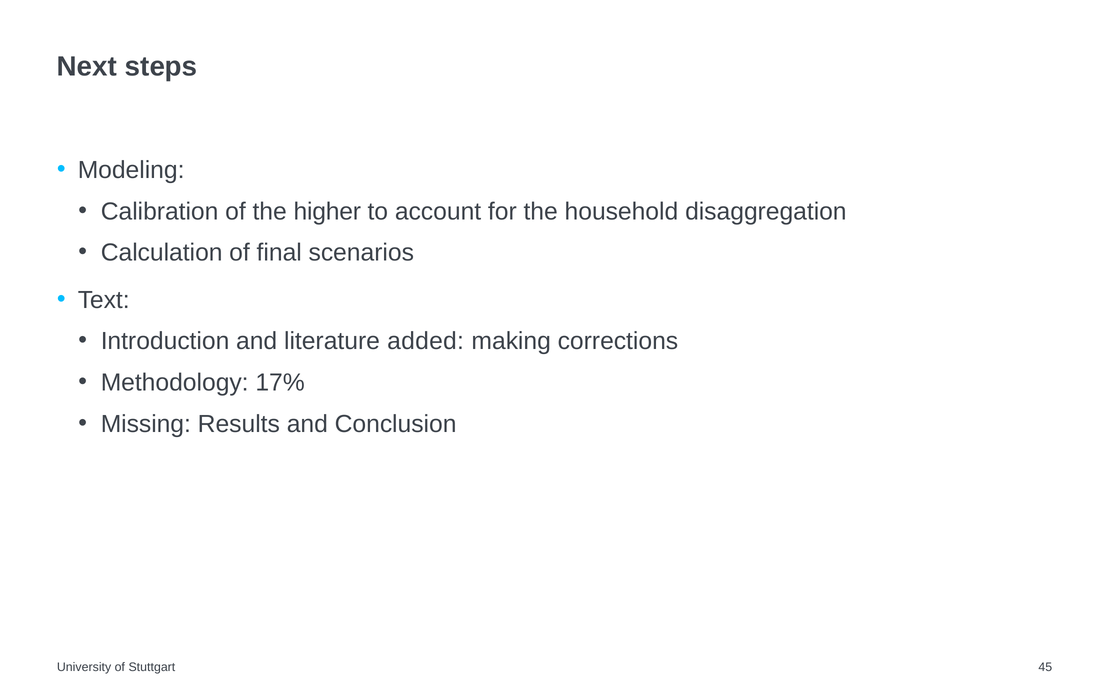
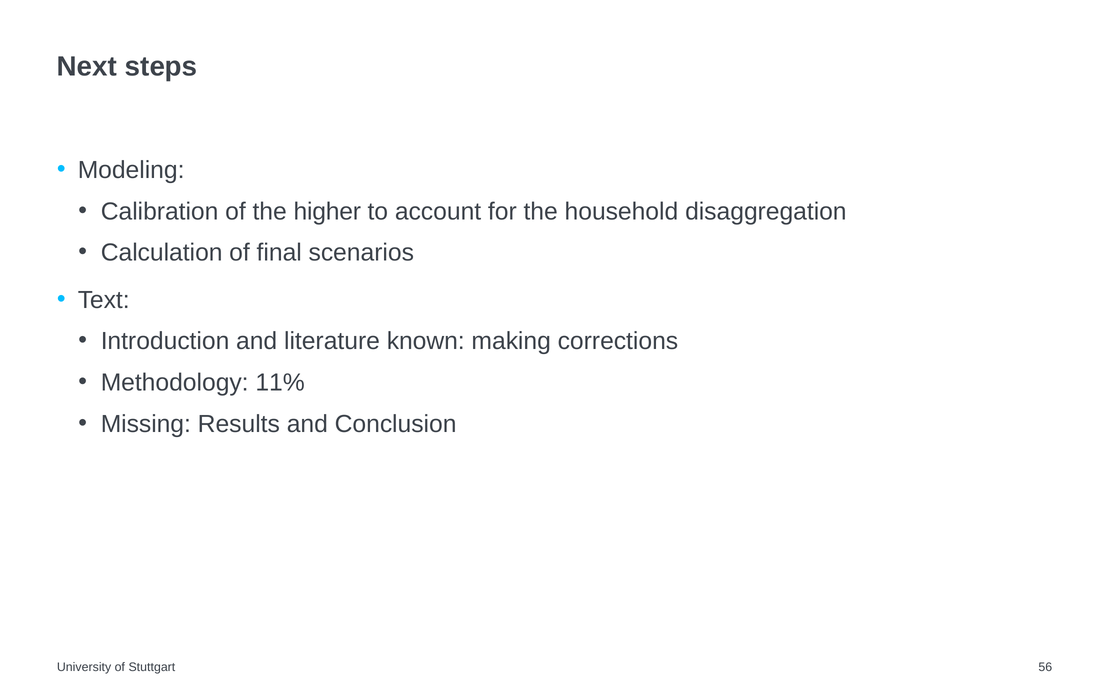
added: added -> known
17%: 17% -> 11%
45: 45 -> 56
